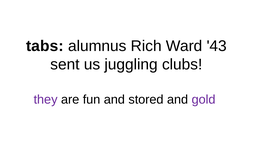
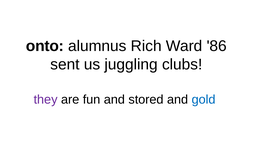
tabs: tabs -> onto
43: 43 -> 86
gold colour: purple -> blue
